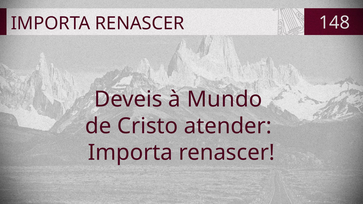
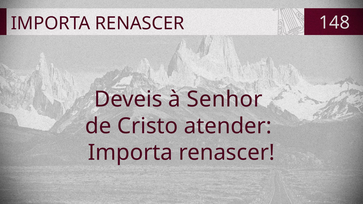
Mundo: Mundo -> Senhor
